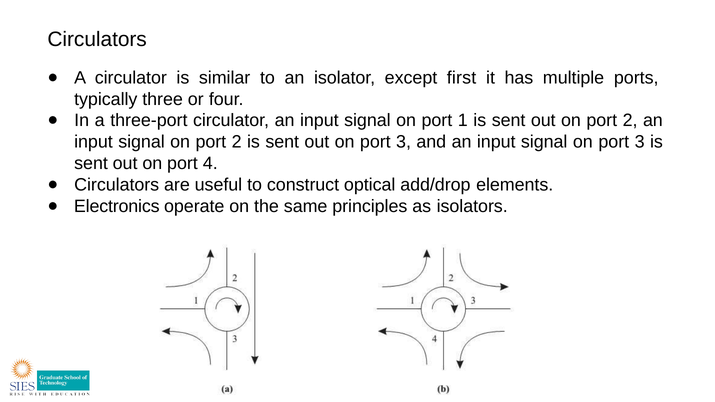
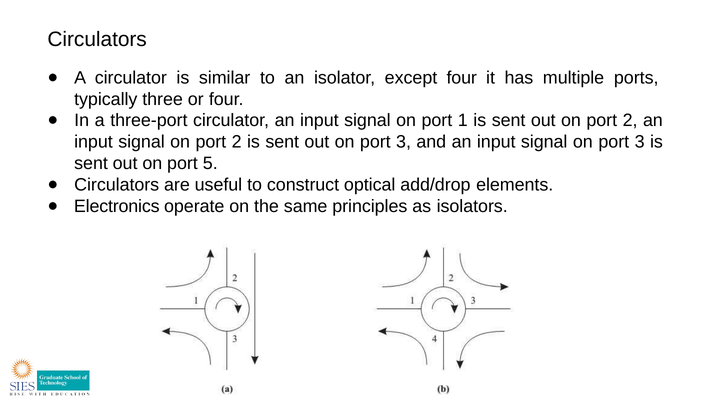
except first: first -> four
4: 4 -> 5
